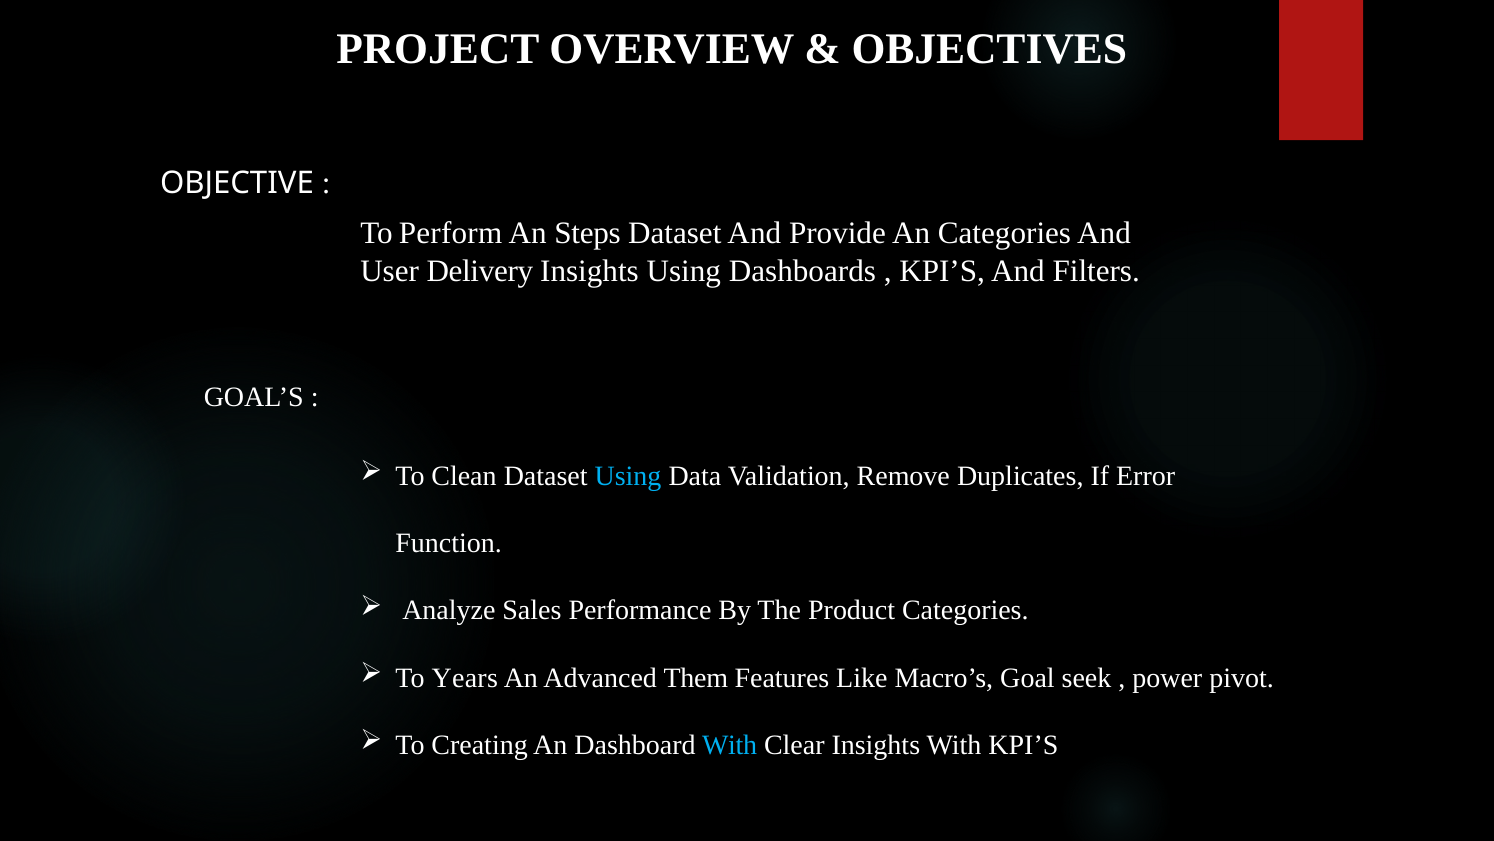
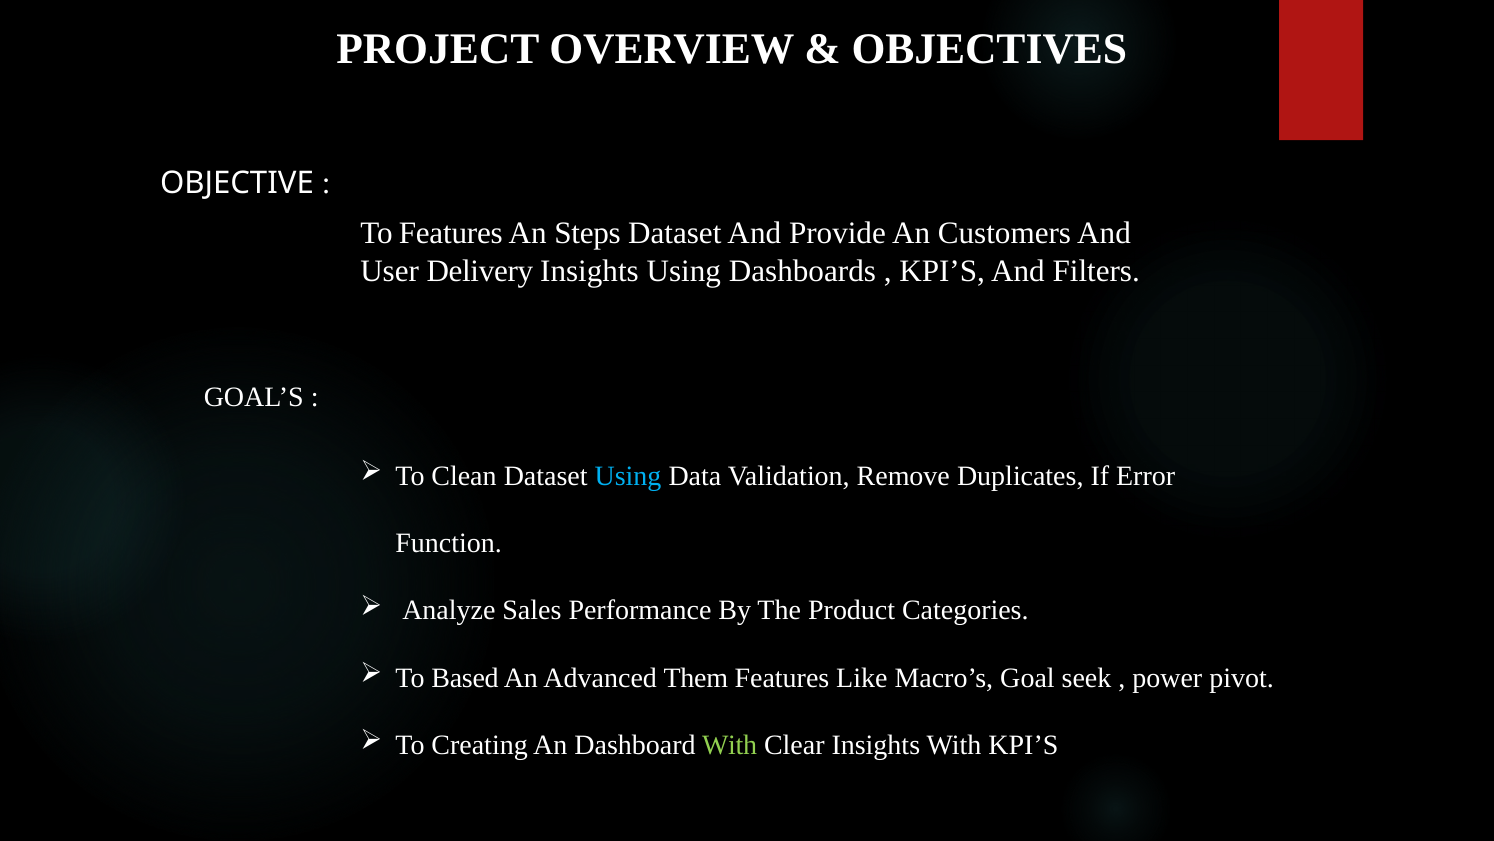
To Perform: Perform -> Features
An Categories: Categories -> Customers
Years: Years -> Based
With at (730, 745) colour: light blue -> light green
